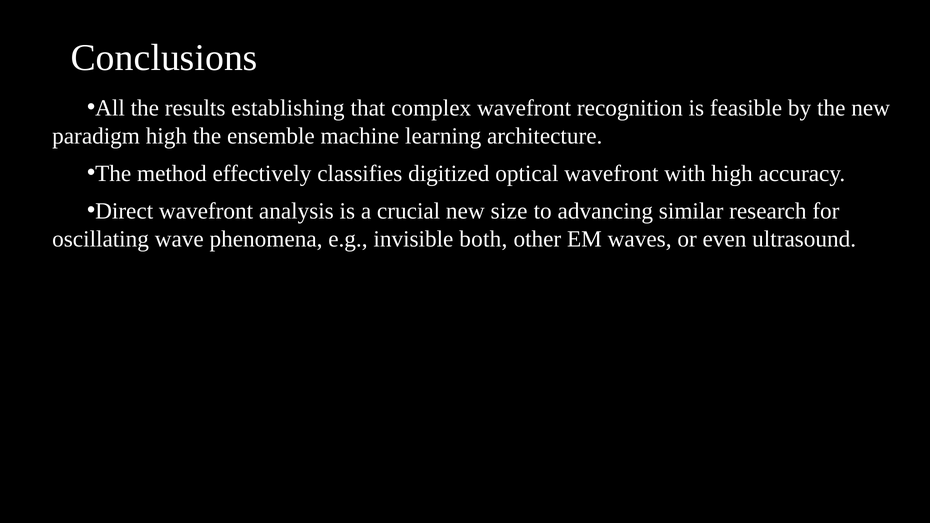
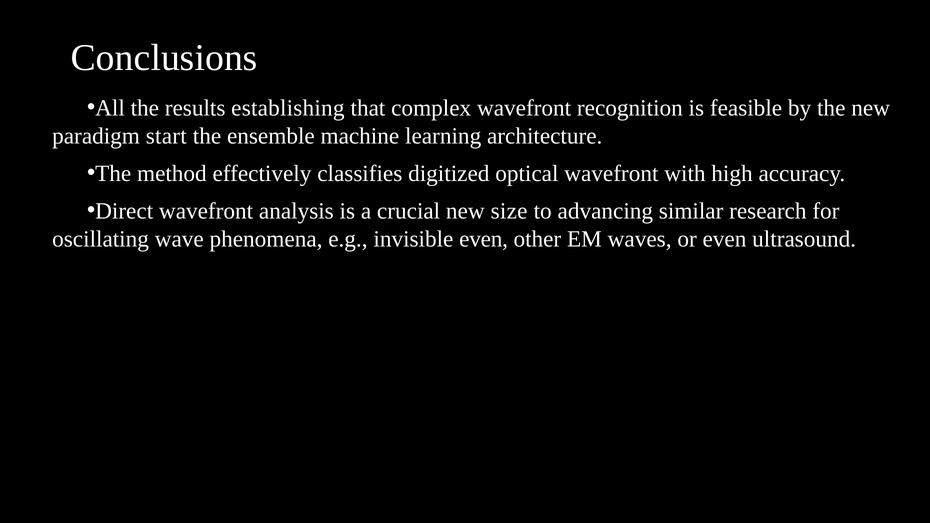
paradigm high: high -> start
invisible both: both -> even
